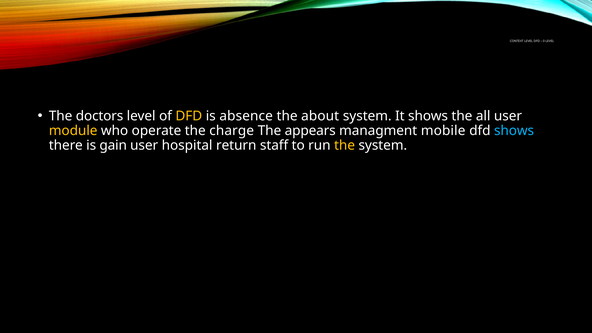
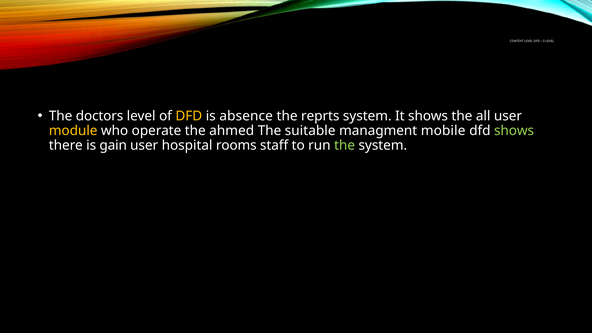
about: about -> reprts
charge: charge -> ahmed
appears: appears -> suitable
shows at (514, 131) colour: light blue -> light green
return: return -> rooms
the at (345, 145) colour: yellow -> light green
